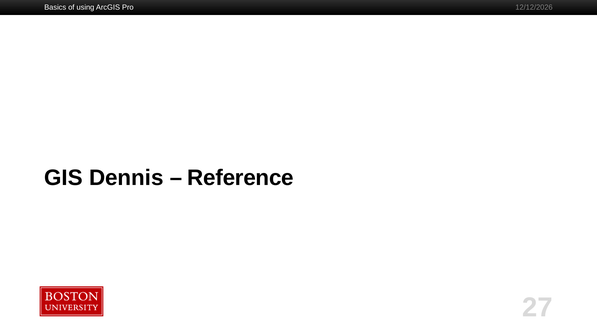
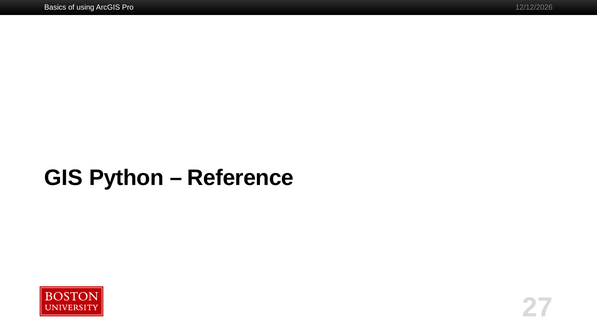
Dennis: Dennis -> Python
